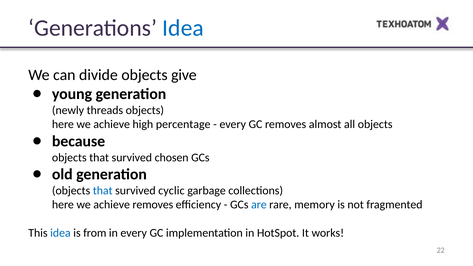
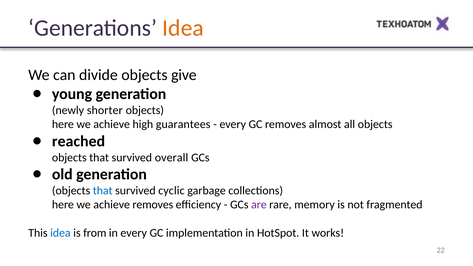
Idea at (183, 28) colour: blue -> orange
threads: threads -> shorter
percentage: percentage -> guarantees
because: because -> reached
chosen: chosen -> overall
are colour: blue -> purple
